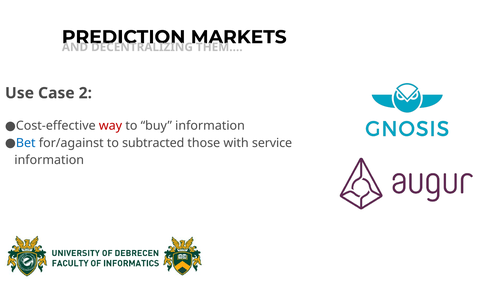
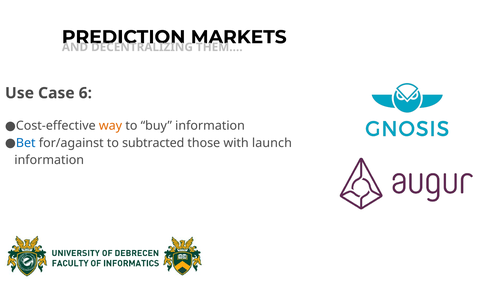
2: 2 -> 6
way colour: red -> orange
service: service -> launch
